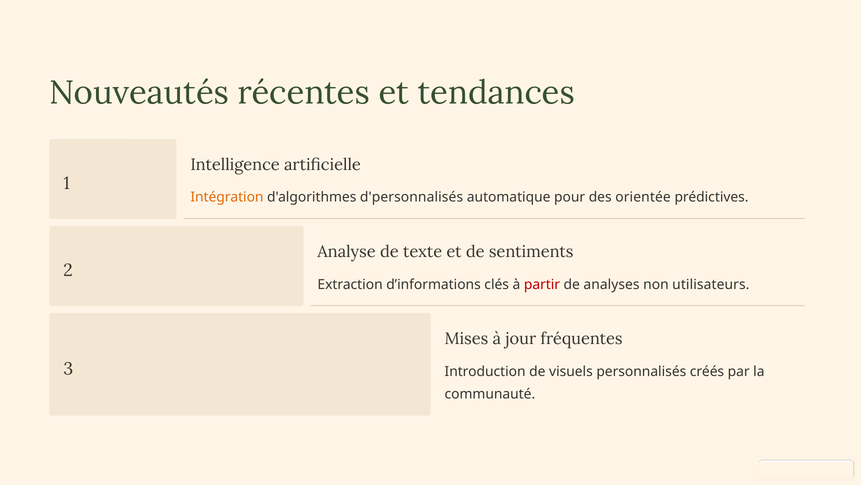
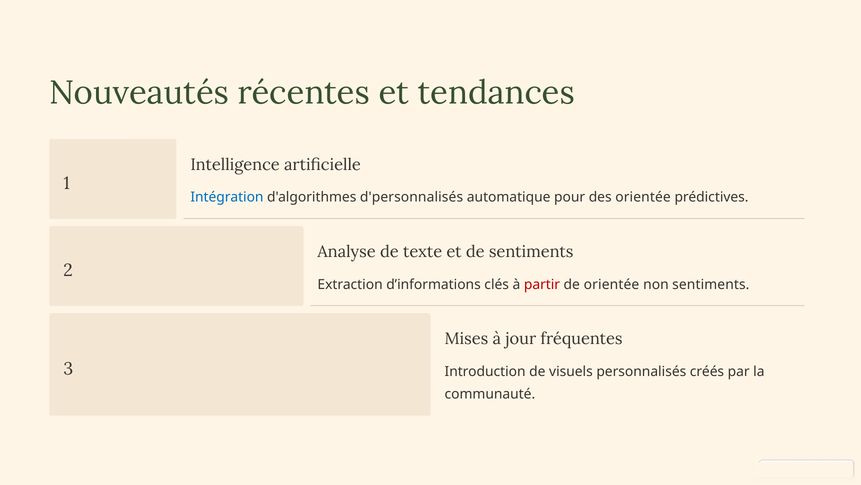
Intégration colour: orange -> blue
de analyses: analyses -> orientée
non utilisateurs: utilisateurs -> sentiments
